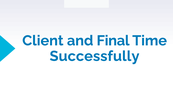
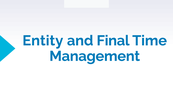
Client: Client -> Entity
Successfully: Successfully -> Management
